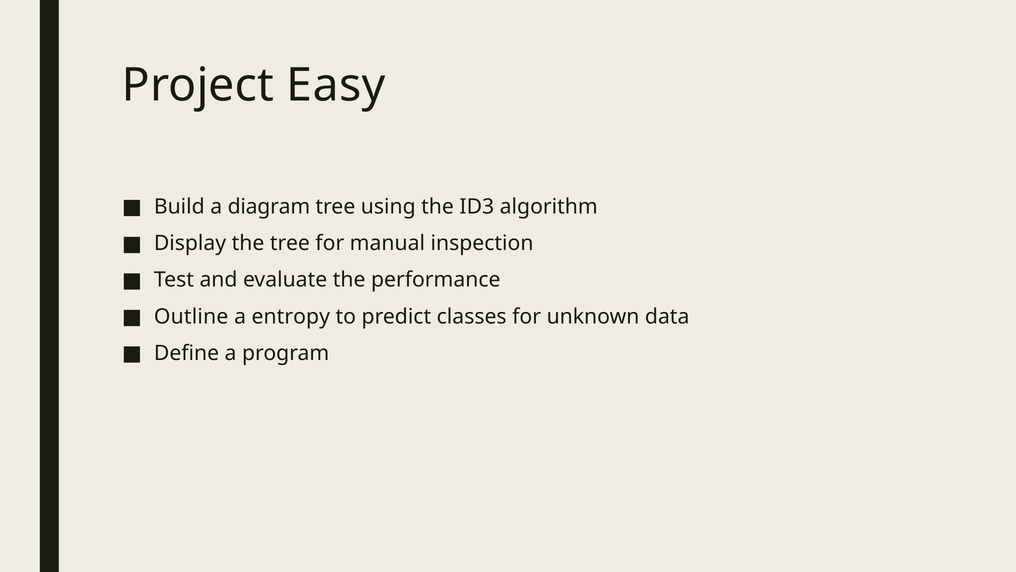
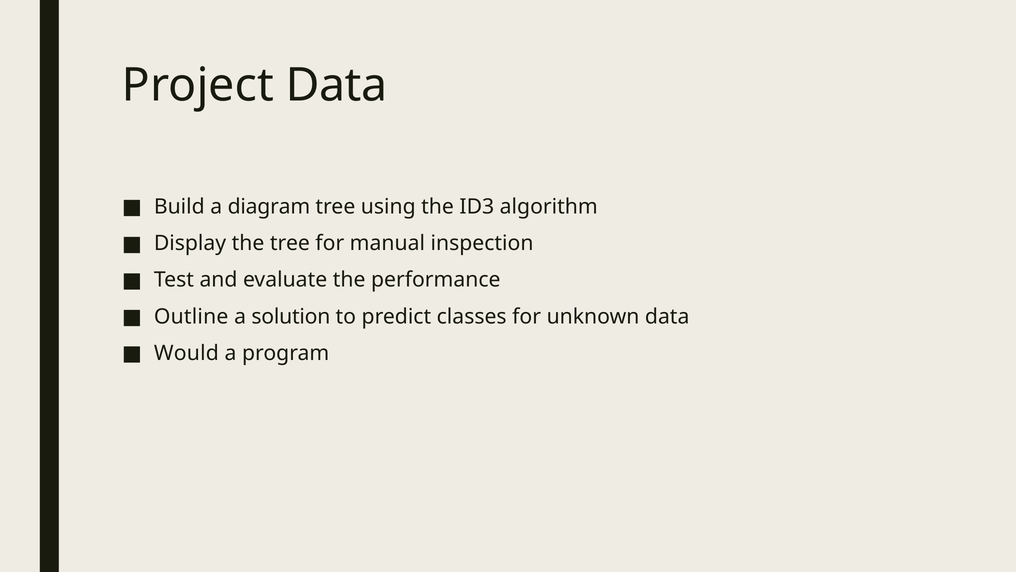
Project Easy: Easy -> Data
entropy: entropy -> solution
Define: Define -> Would
